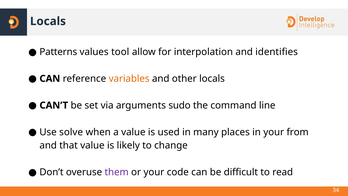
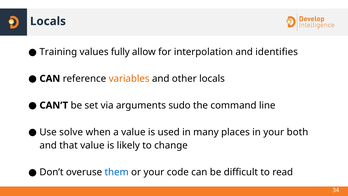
Patterns: Patterns -> Training
tool: tool -> fully
from: from -> both
them colour: purple -> blue
